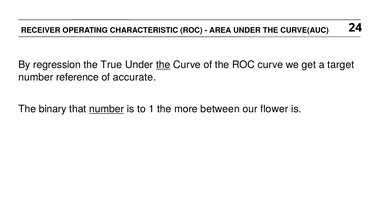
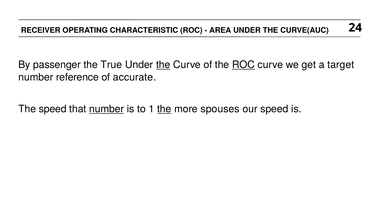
regression: regression -> passenger
ROC at (243, 65) underline: none -> present
The binary: binary -> speed
the at (164, 109) underline: none -> present
between: between -> spouses
our flower: flower -> speed
